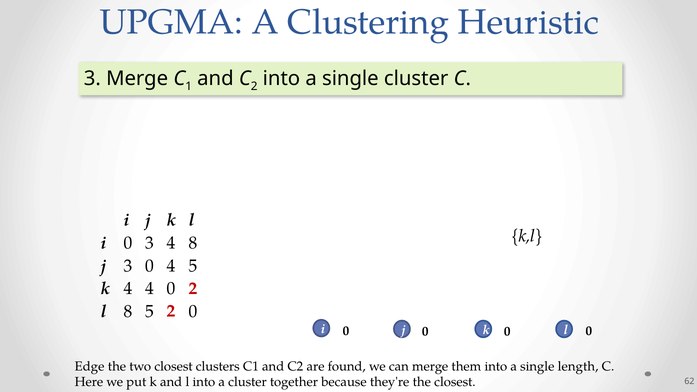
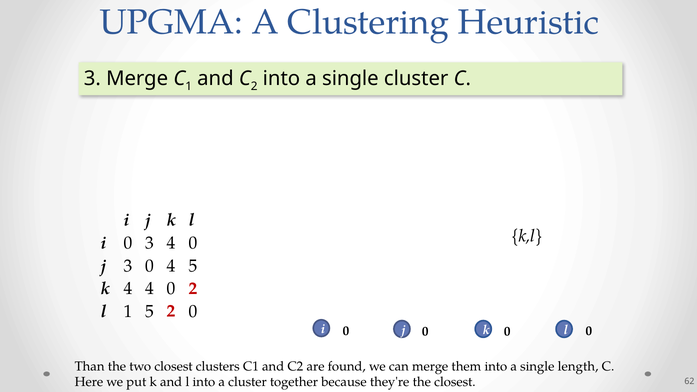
3 4 8: 8 -> 0
l 8: 8 -> 1
Edge: Edge -> Than
